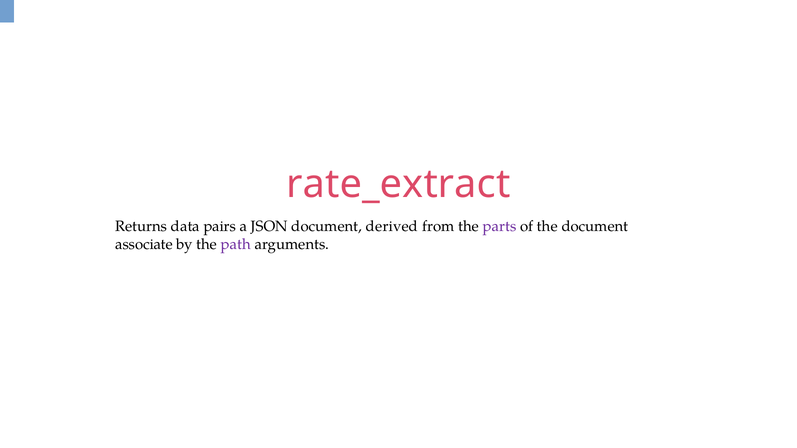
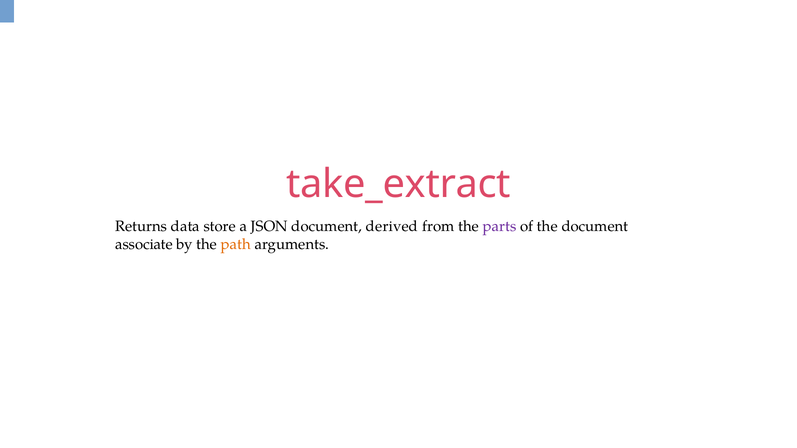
rate_extract: rate_extract -> take_extract
pairs: pairs -> store
path colour: purple -> orange
